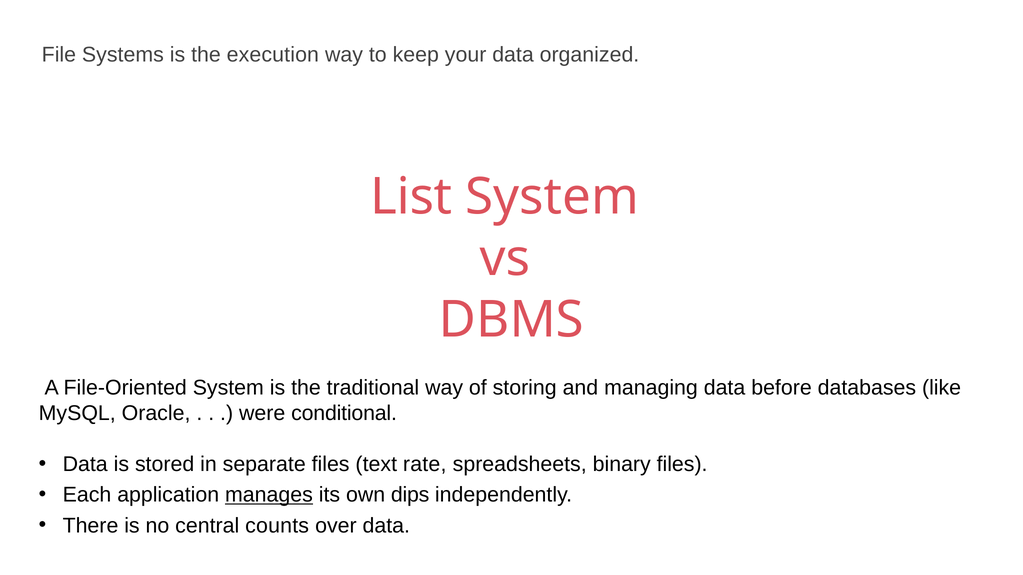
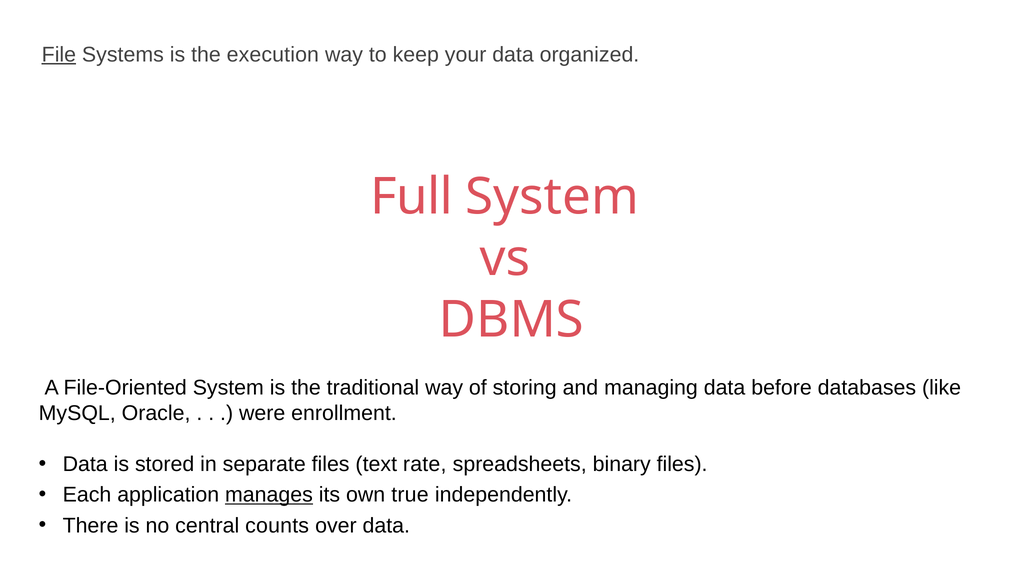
File underline: none -> present
List: List -> Full
conditional: conditional -> enrollment
dips: dips -> true
